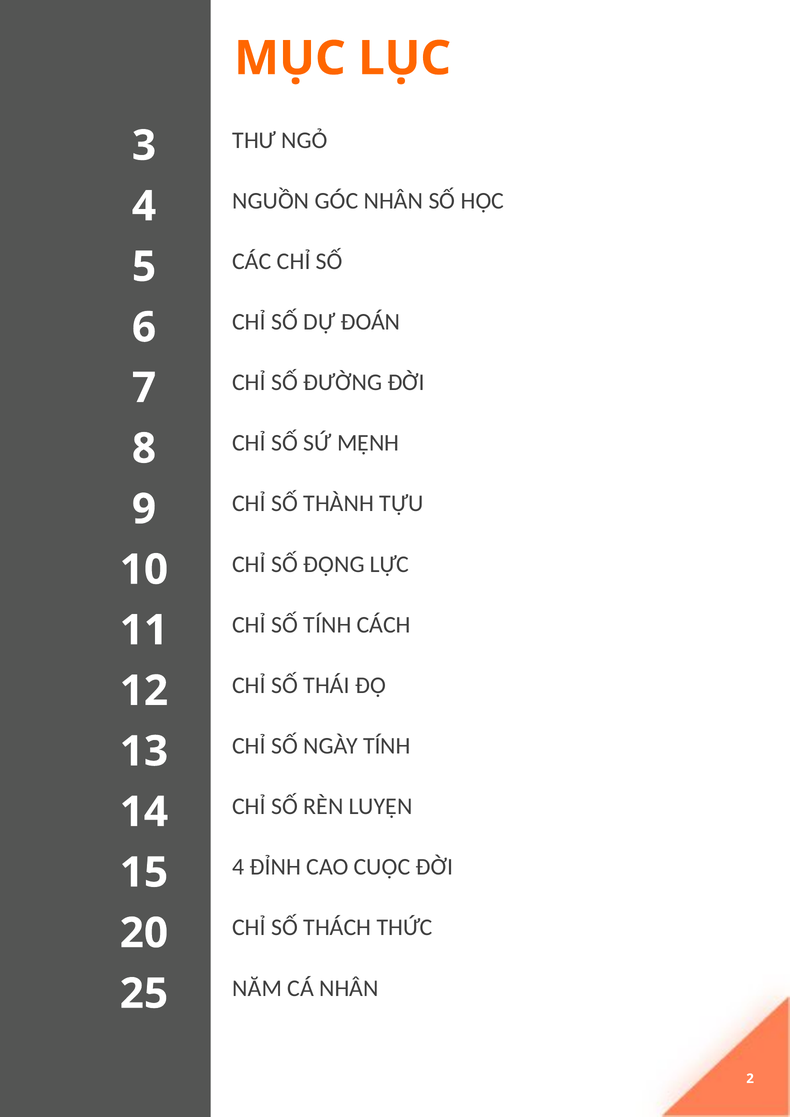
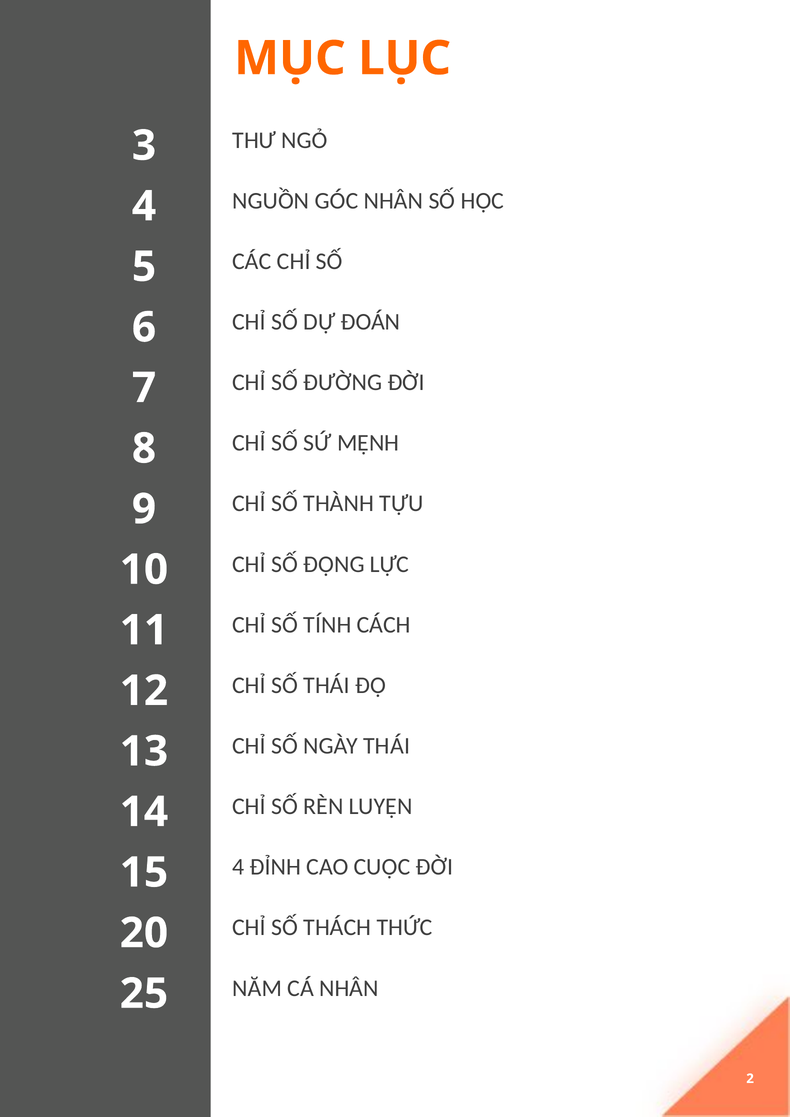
NGÀY TÍNH: TÍNH -> THÁI
